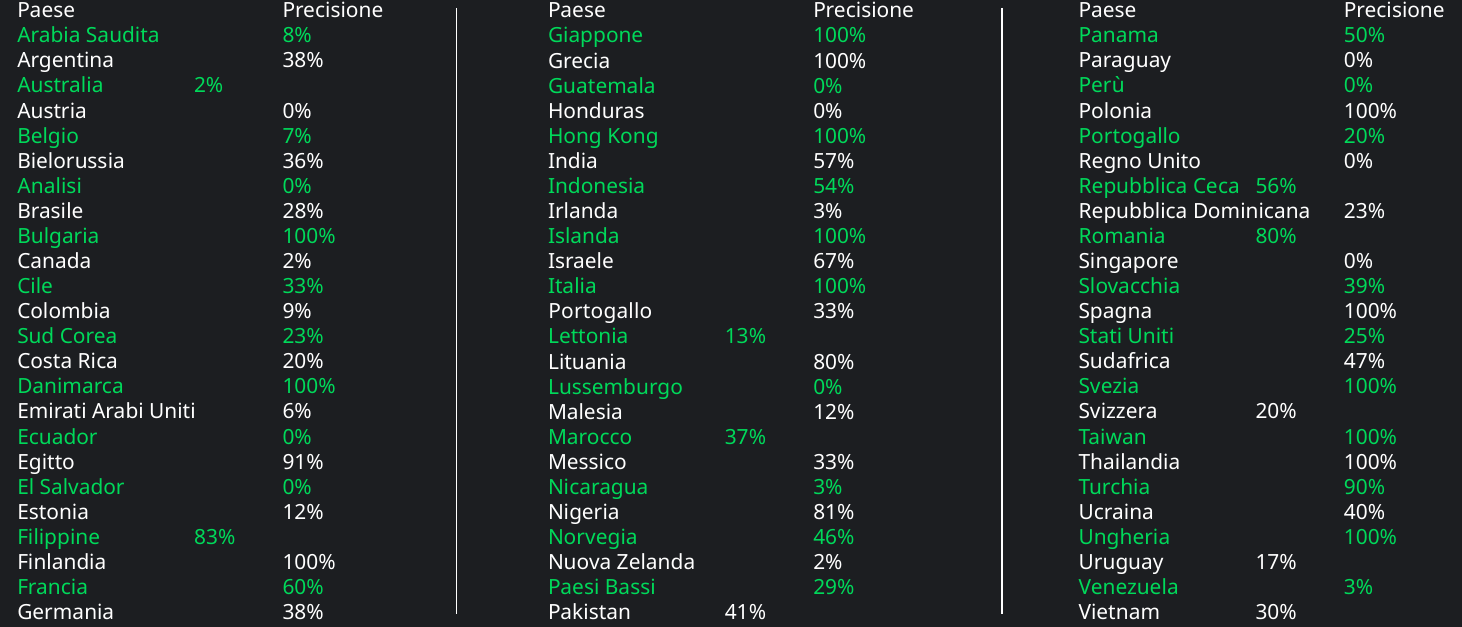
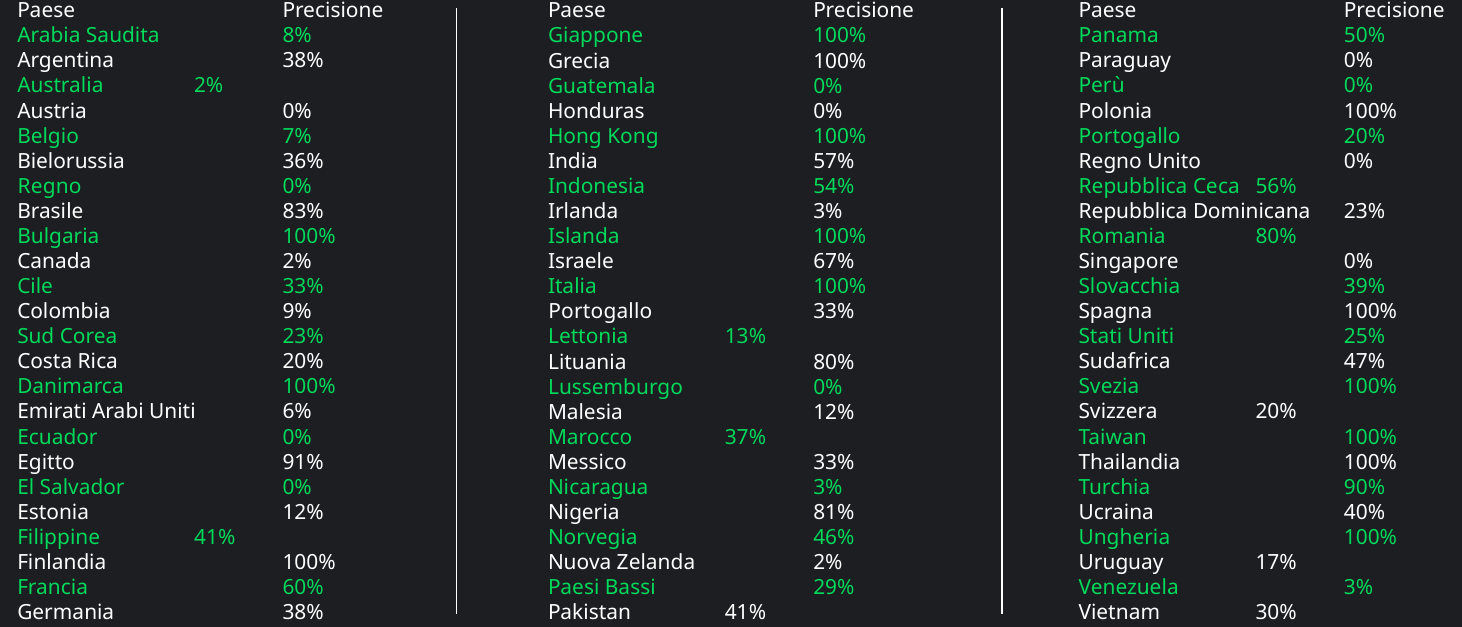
Analisi at (50, 186): Analisi -> Regno
28%: 28% -> 83%
Filippine 83%: 83% -> 41%
